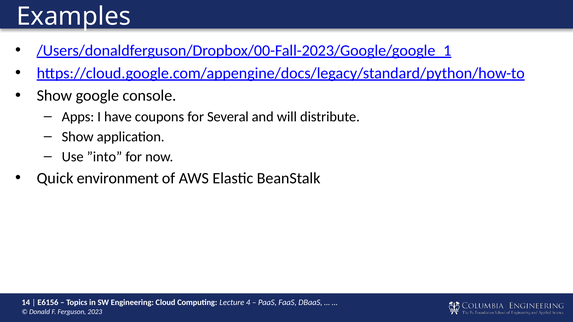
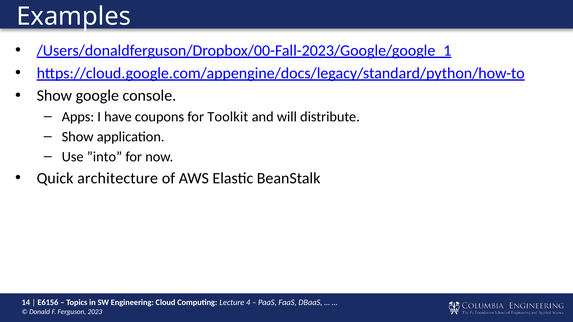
Several: Several -> Toolkit
environment: environment -> architecture
